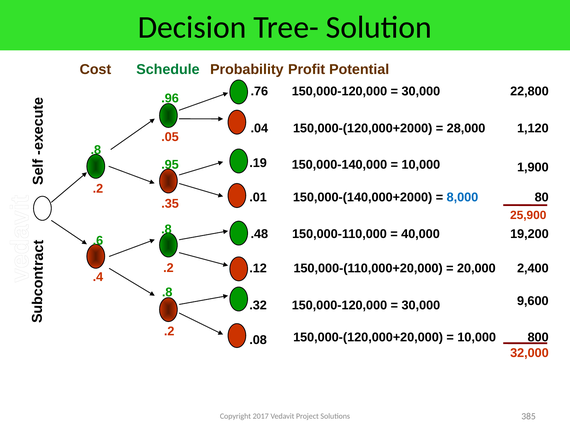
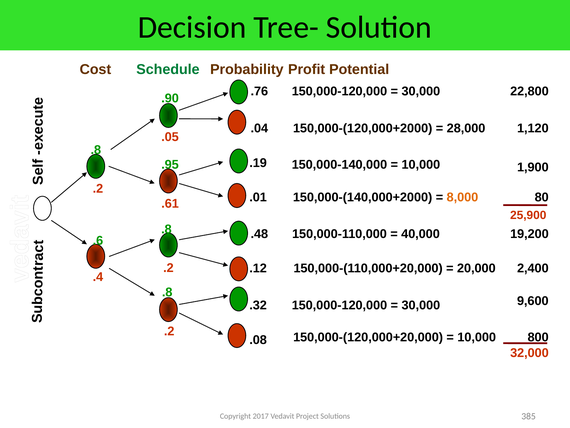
.96: .96 -> .90
8,000 colour: blue -> orange
.35: .35 -> .61
